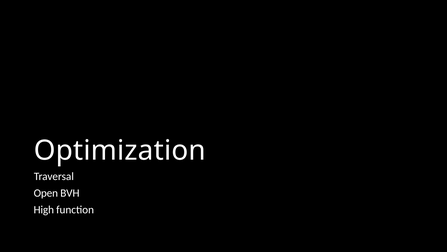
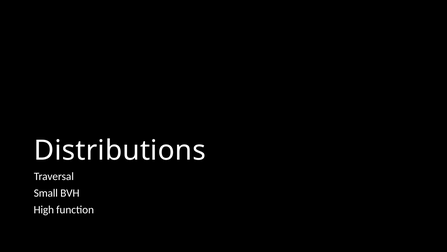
Optimization: Optimization -> Distributions
Open: Open -> Small
